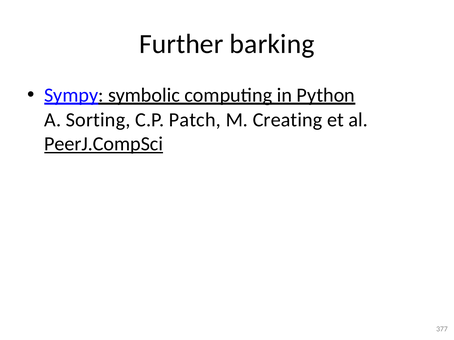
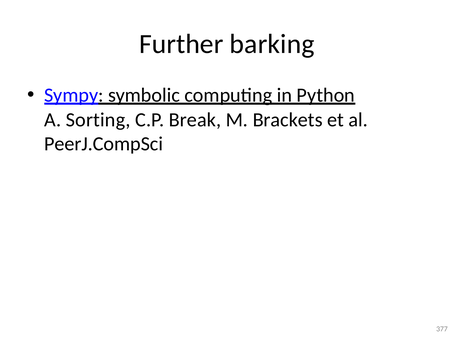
Patch: Patch -> Break
Creating: Creating -> Brackets
PeerJ.CompSci underline: present -> none
